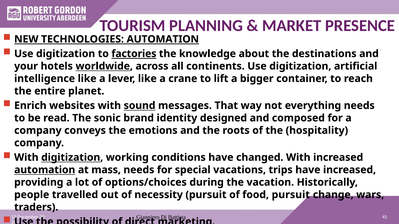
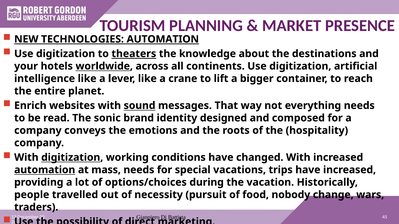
factories: factories -> theaters
food pursuit: pursuit -> nobody
